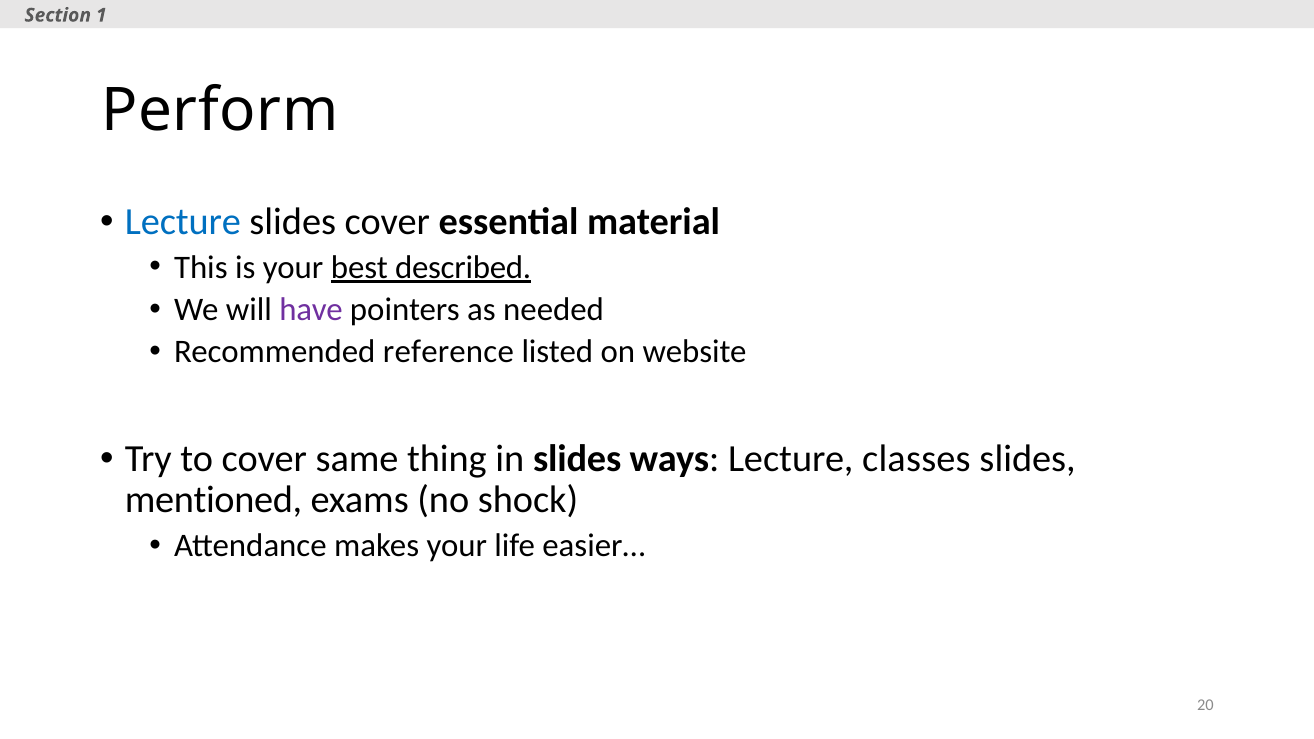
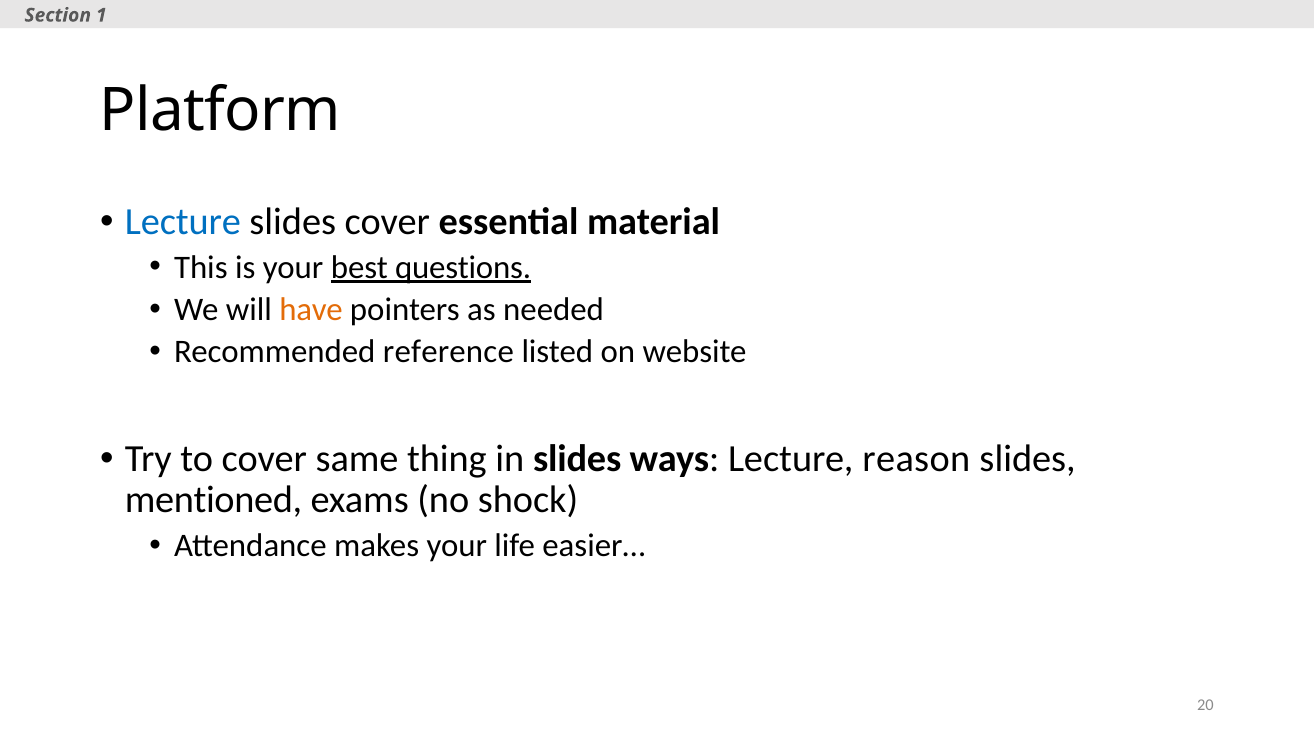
Perform: Perform -> Platform
described: described -> questions
have colour: purple -> orange
classes: classes -> reason
